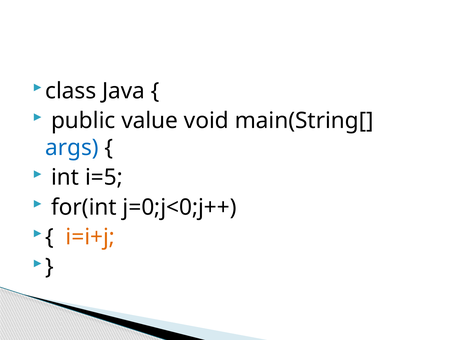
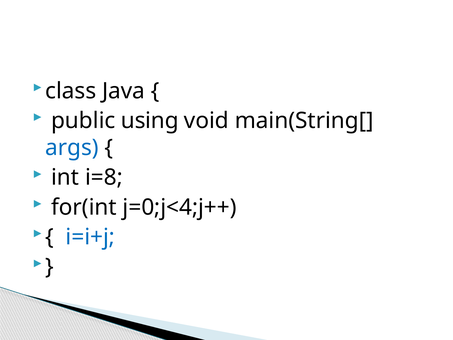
value: value -> using
i=5: i=5 -> i=8
j=0;j<0;j++: j=0;j<0;j++ -> j=0;j<4;j++
i=i+j colour: orange -> blue
